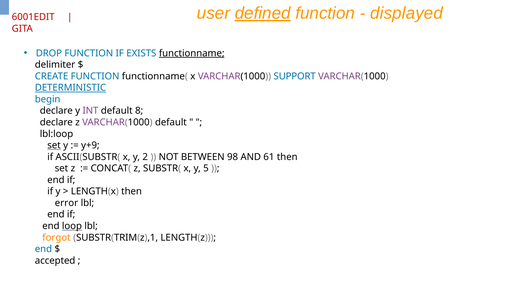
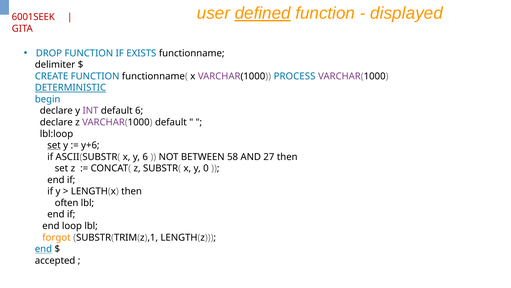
6001EDIT: 6001EDIT -> 6001SEEK
functionname underline: present -> none
SUPPORT: SUPPORT -> PROCESS
default 8: 8 -> 6
y+9: y+9 -> y+6
y 2: 2 -> 6
98: 98 -> 58
61: 61 -> 27
5: 5 -> 0
error: error -> often
loop underline: present -> none
end at (43, 249) underline: none -> present
